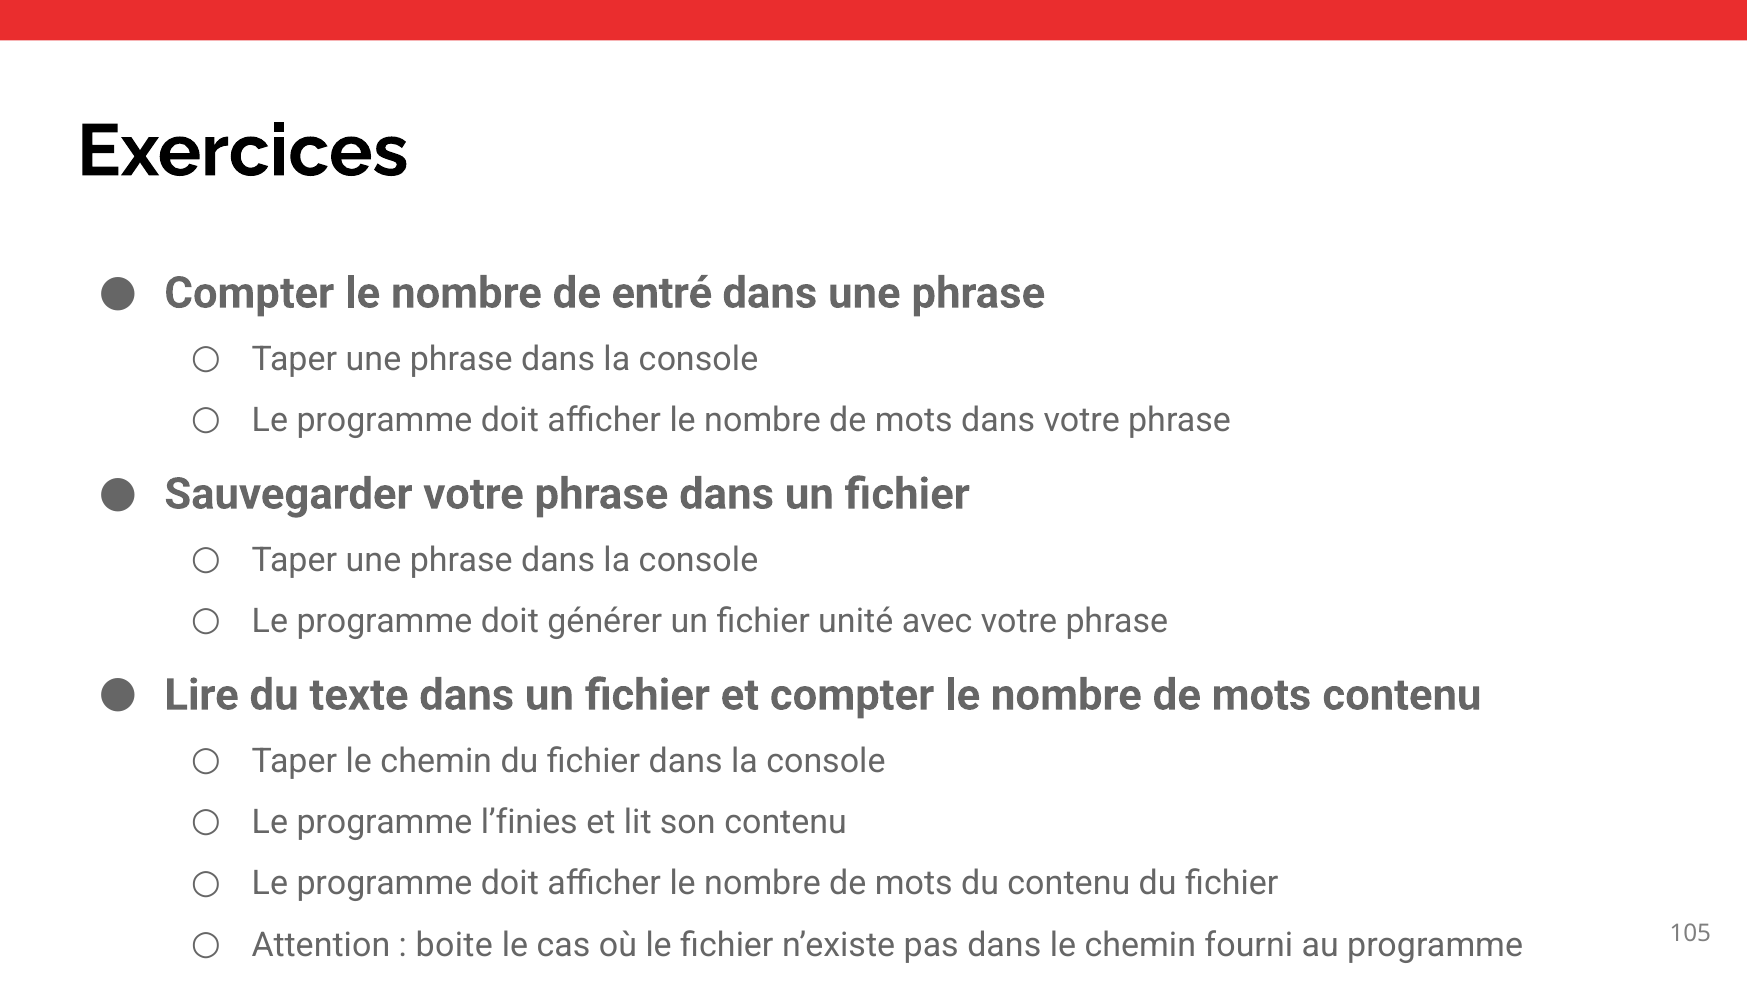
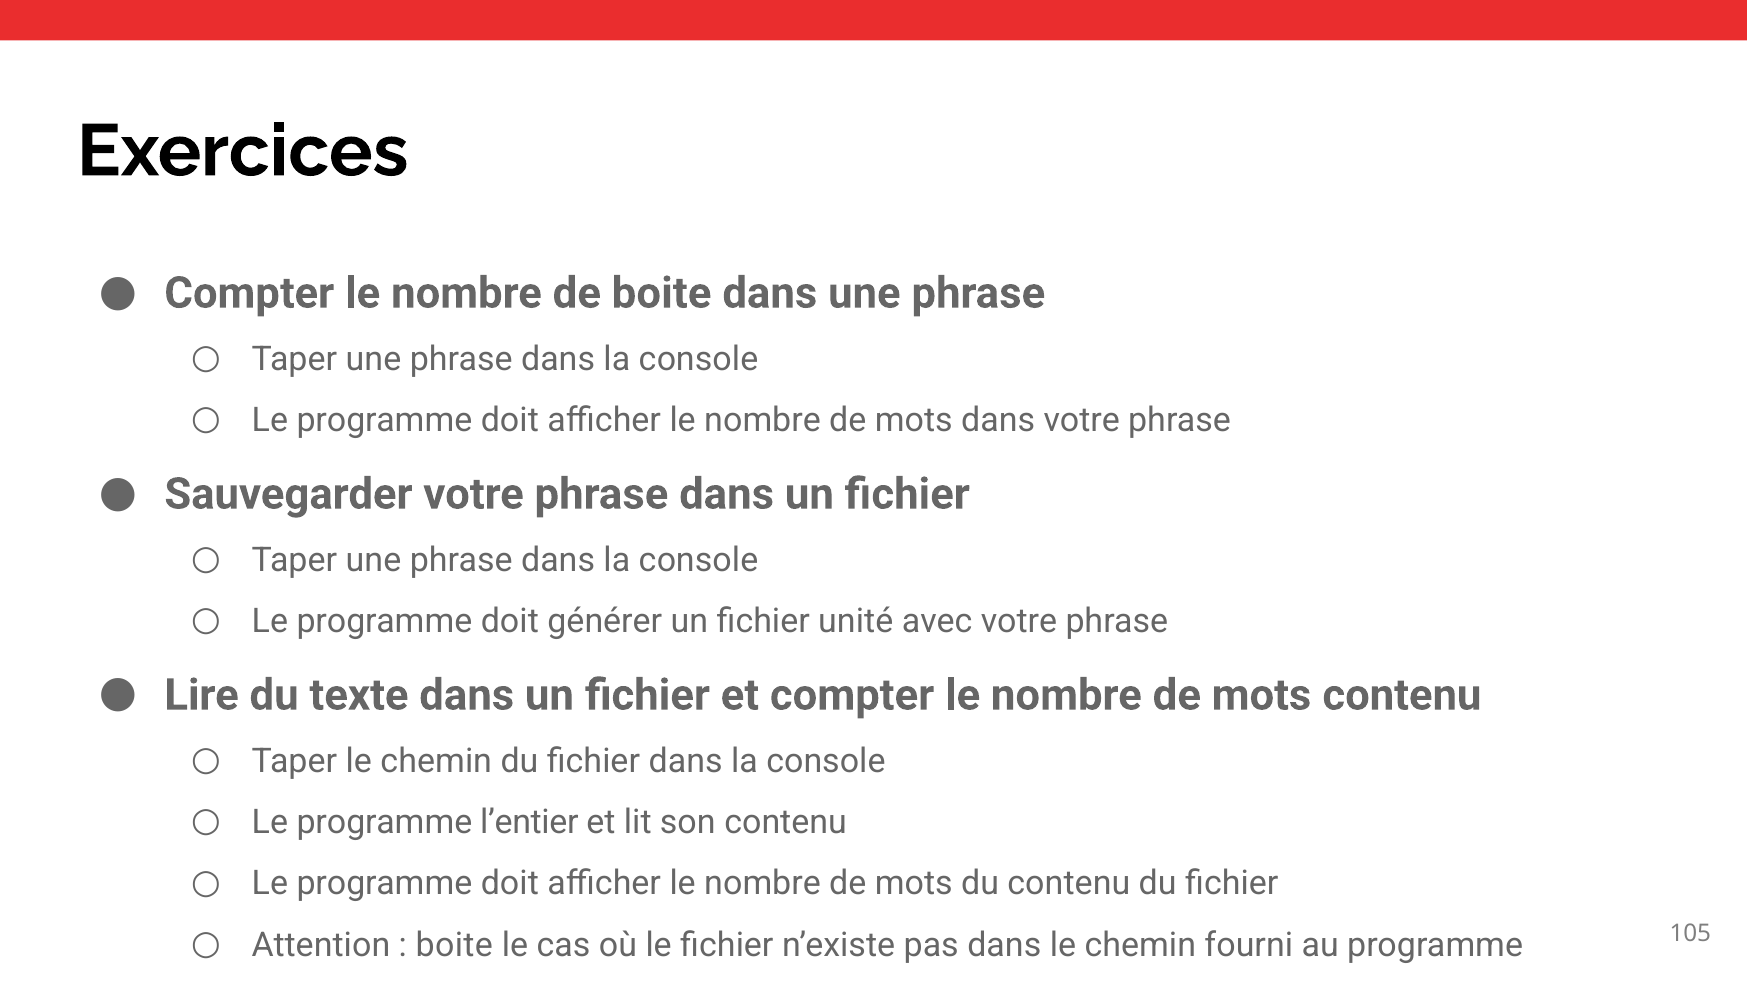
de entré: entré -> boite
l’finies: l’finies -> l’entier
